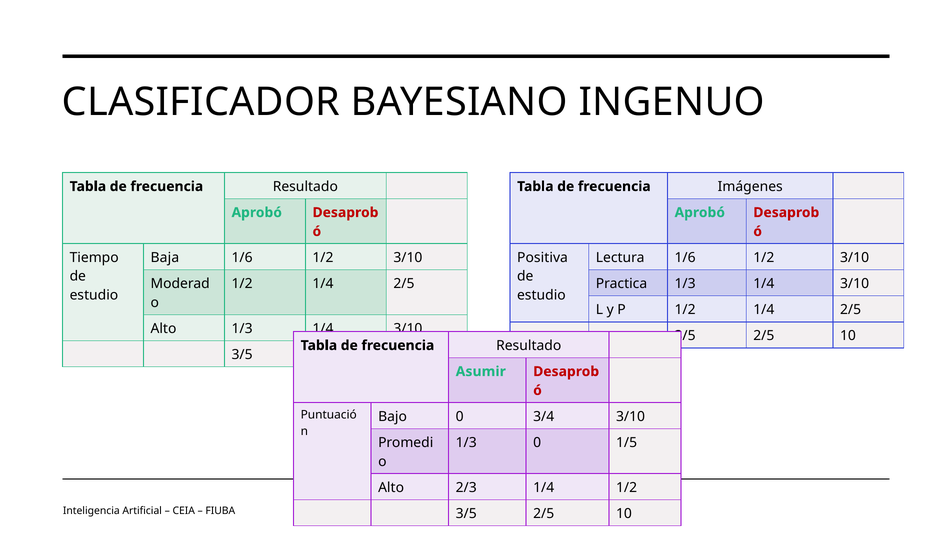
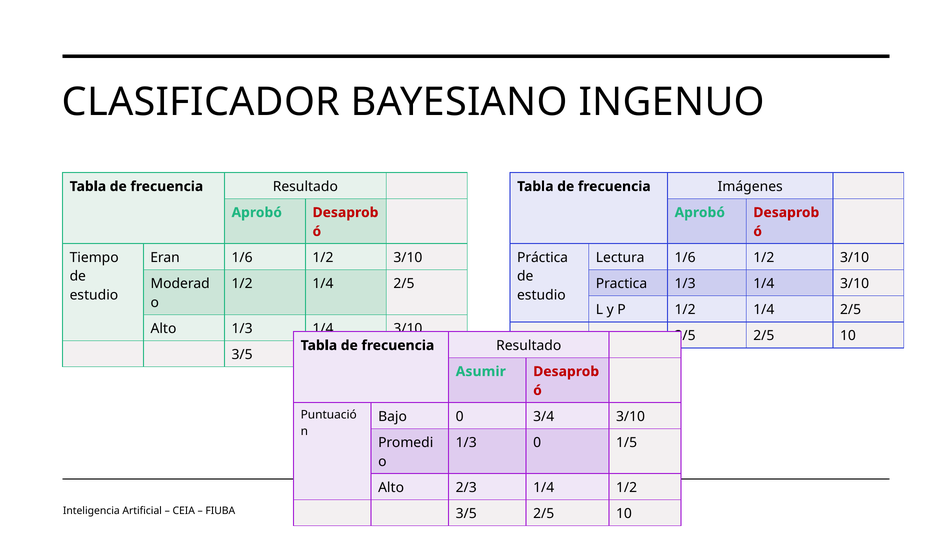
Baja: Baja -> Eran
Positiva: Positiva -> Práctica
